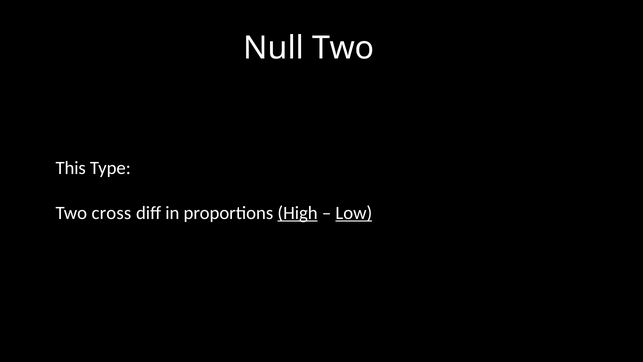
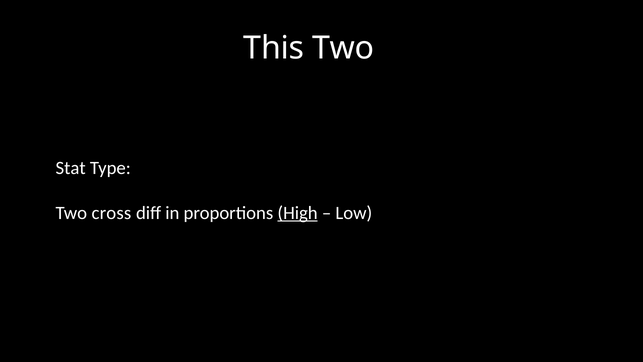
Null: Null -> This
This: This -> Stat
Low underline: present -> none
